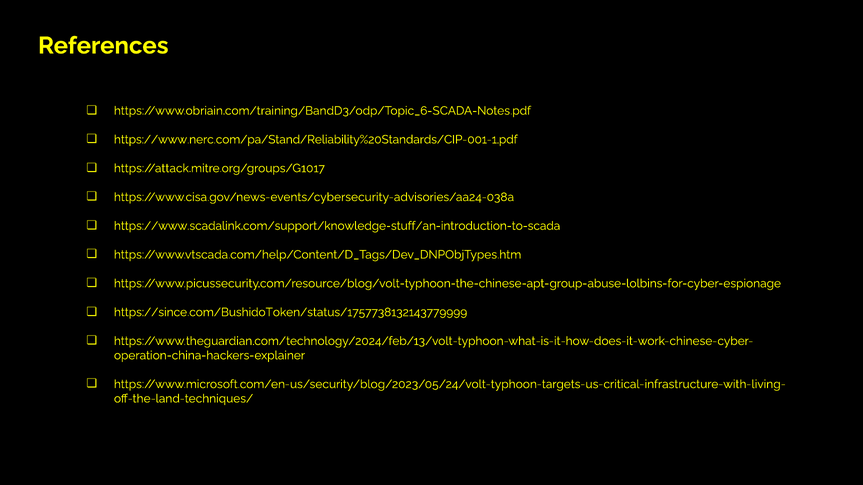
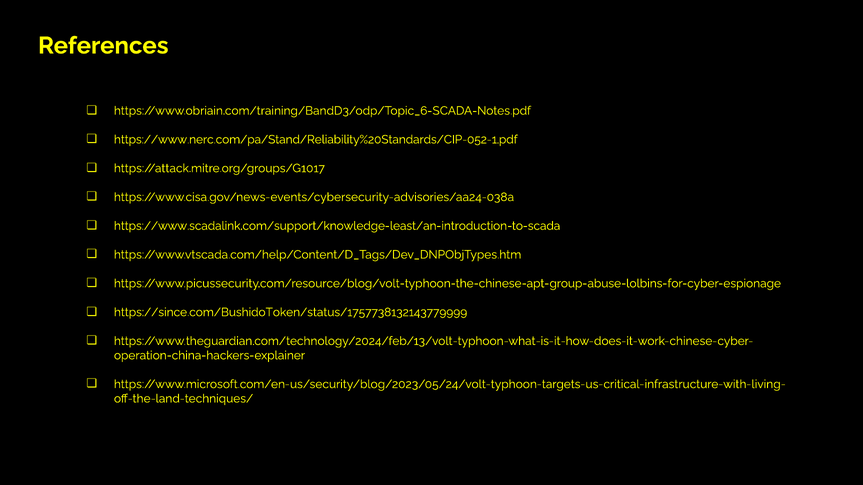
https://www.nerc.com/pa/Stand/Reliability%20Standards/CIP-001-1.pdf: https://www.nerc.com/pa/Stand/Reliability%20Standards/CIP-001-1.pdf -> https://www.nerc.com/pa/Stand/Reliability%20Standards/CIP-052-1.pdf
https://www.scadalink.com/support/knowledge-stuff/an-introduction-to-scada: https://www.scadalink.com/support/knowledge-stuff/an-introduction-to-scada -> https://www.scadalink.com/support/knowledge-least/an-introduction-to-scada
